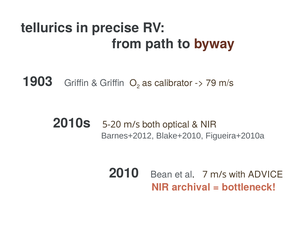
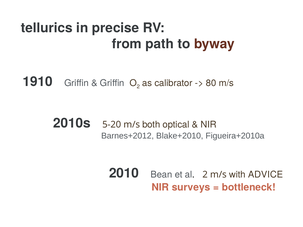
1903: 1903 -> 1910
79: 79 -> 80
al 7: 7 -> 2
archival: archival -> surveys
